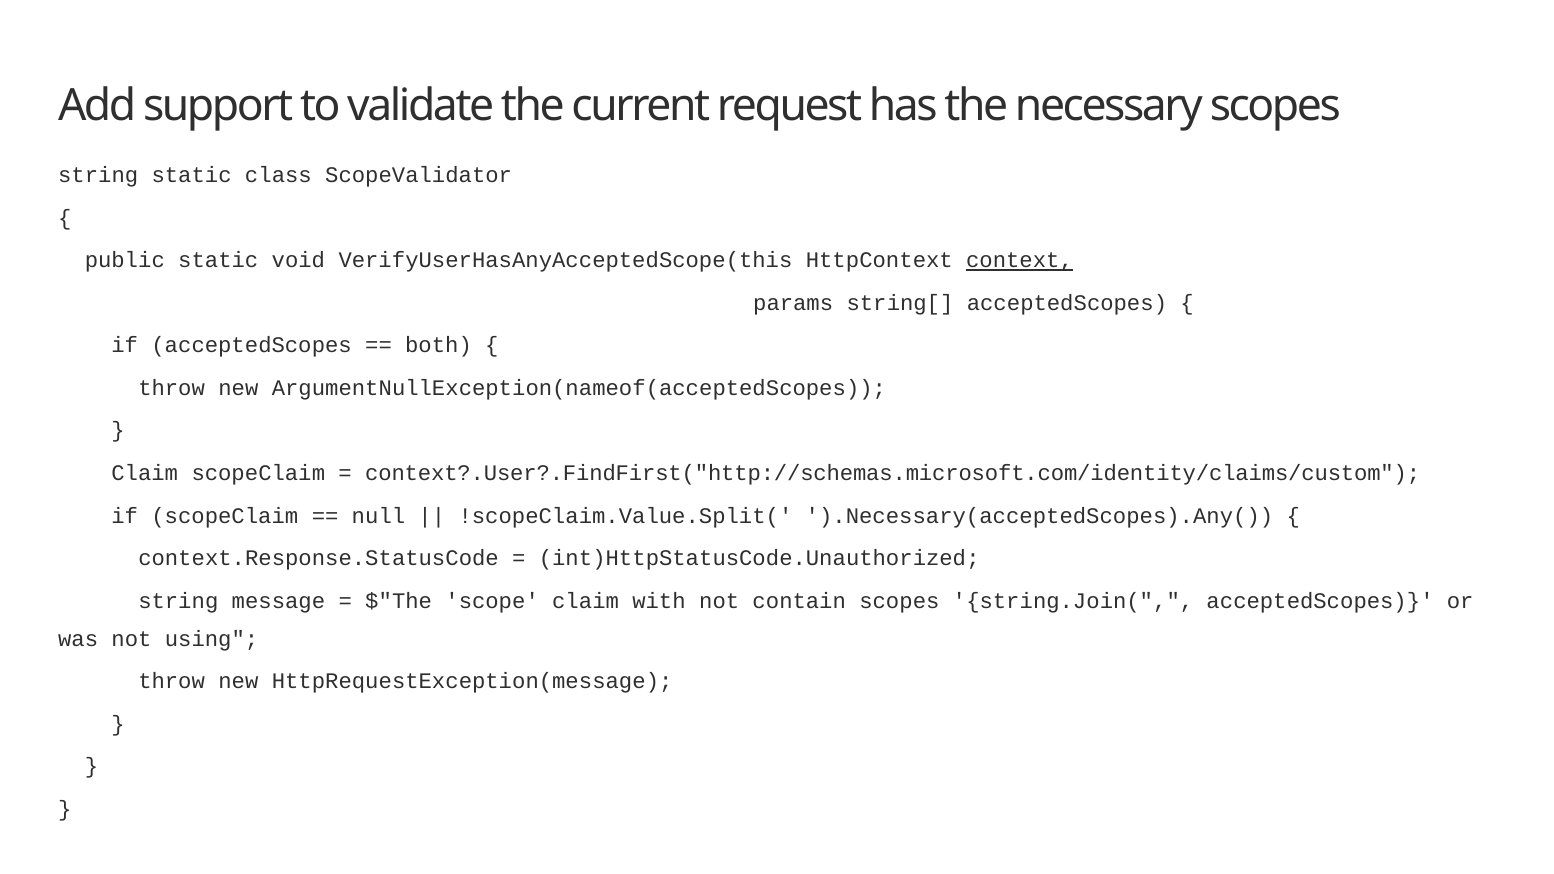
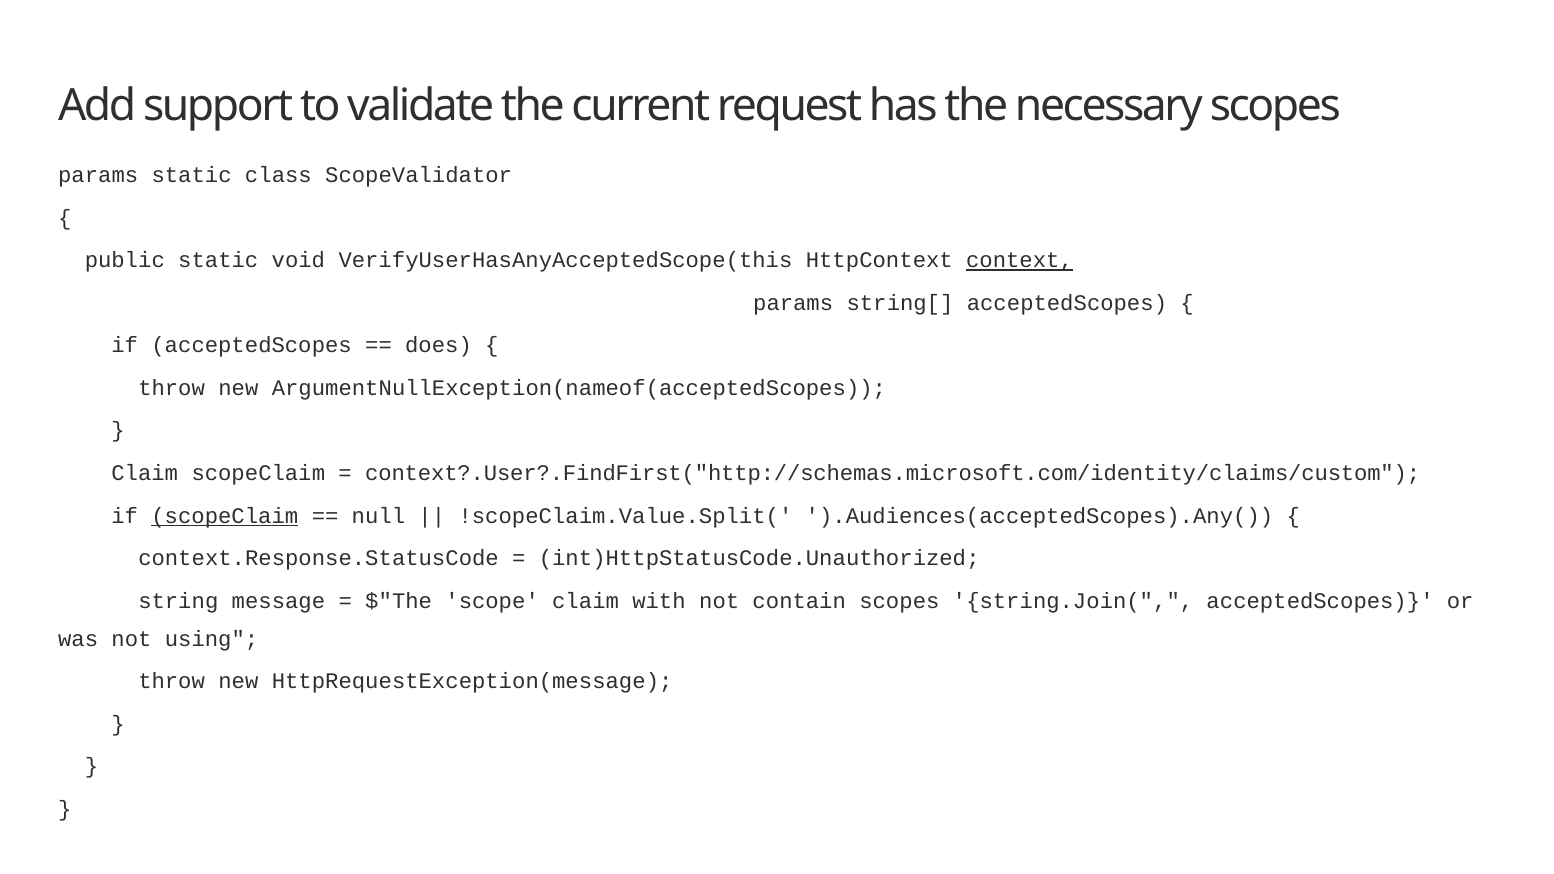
string at (98, 175): string -> params
both: both -> does
scopeClaim at (225, 516) underline: none -> present
).Necessary(acceptedScopes).Any(: ).Necessary(acceptedScopes).Any( -> ).Audiences(acceptedScopes).Any(
